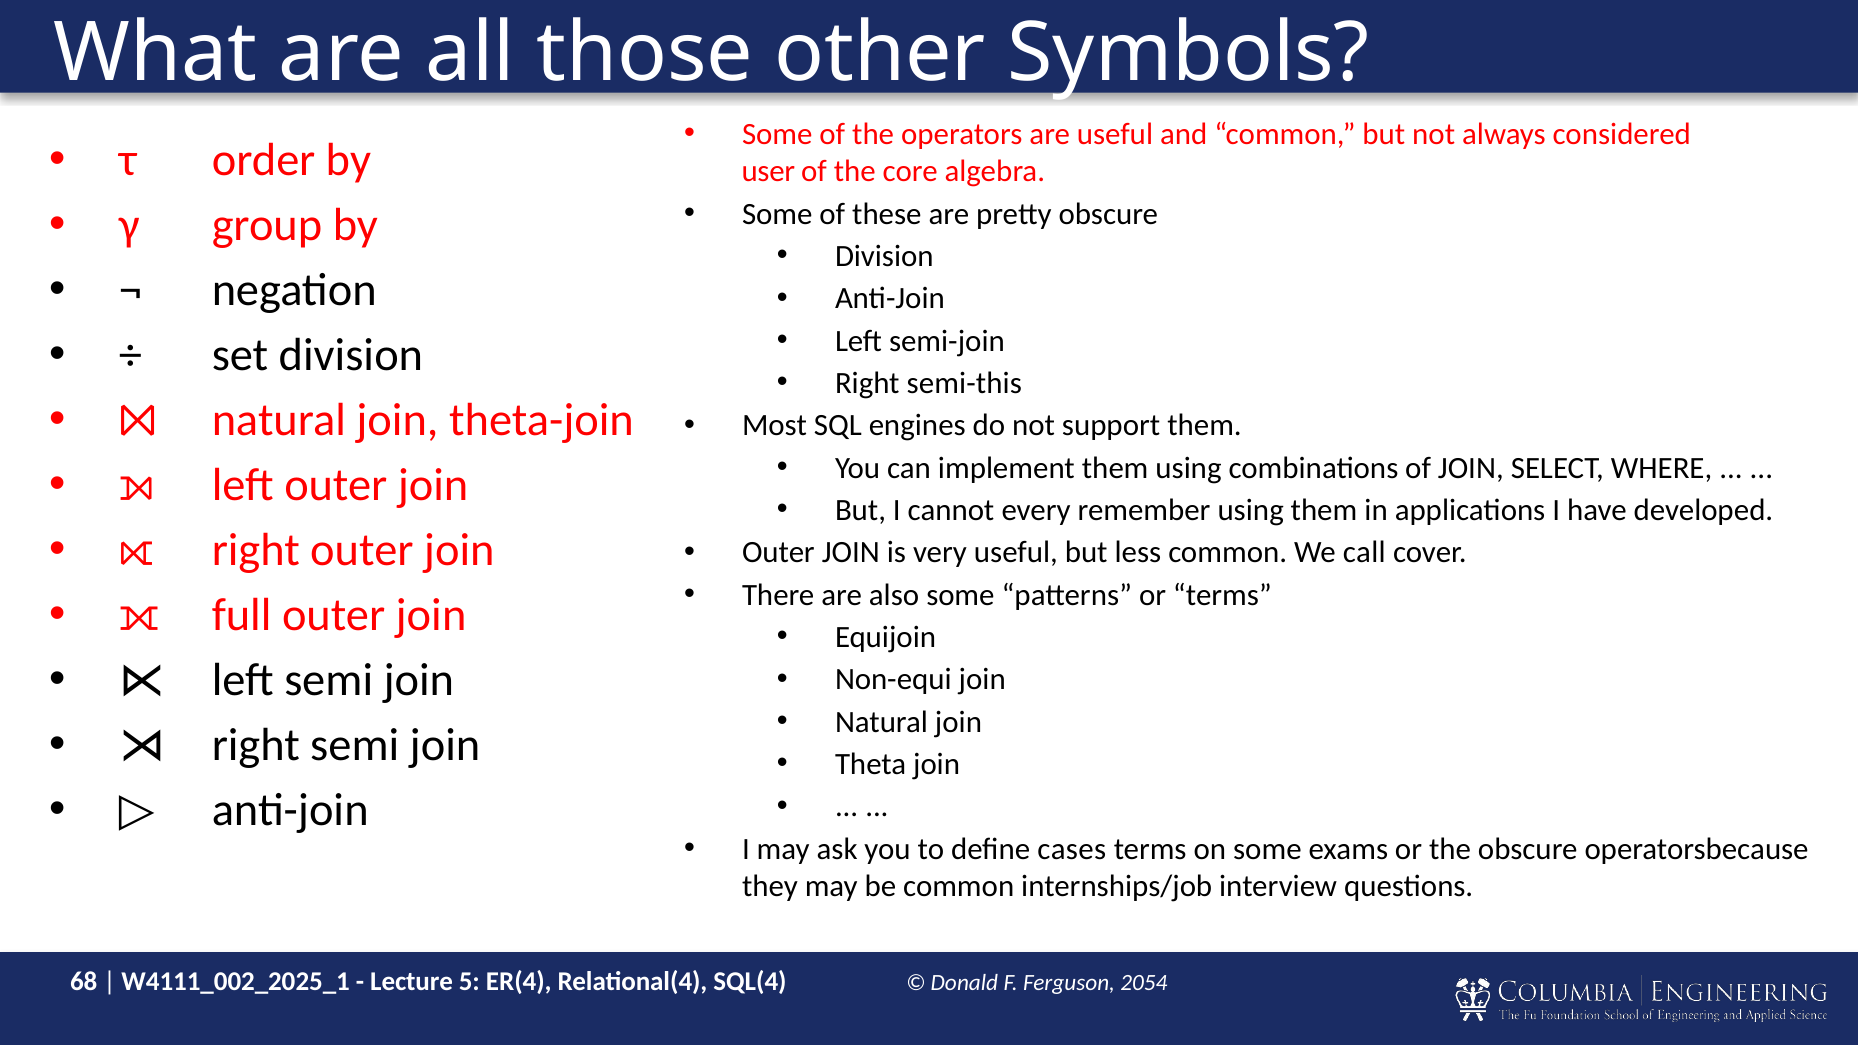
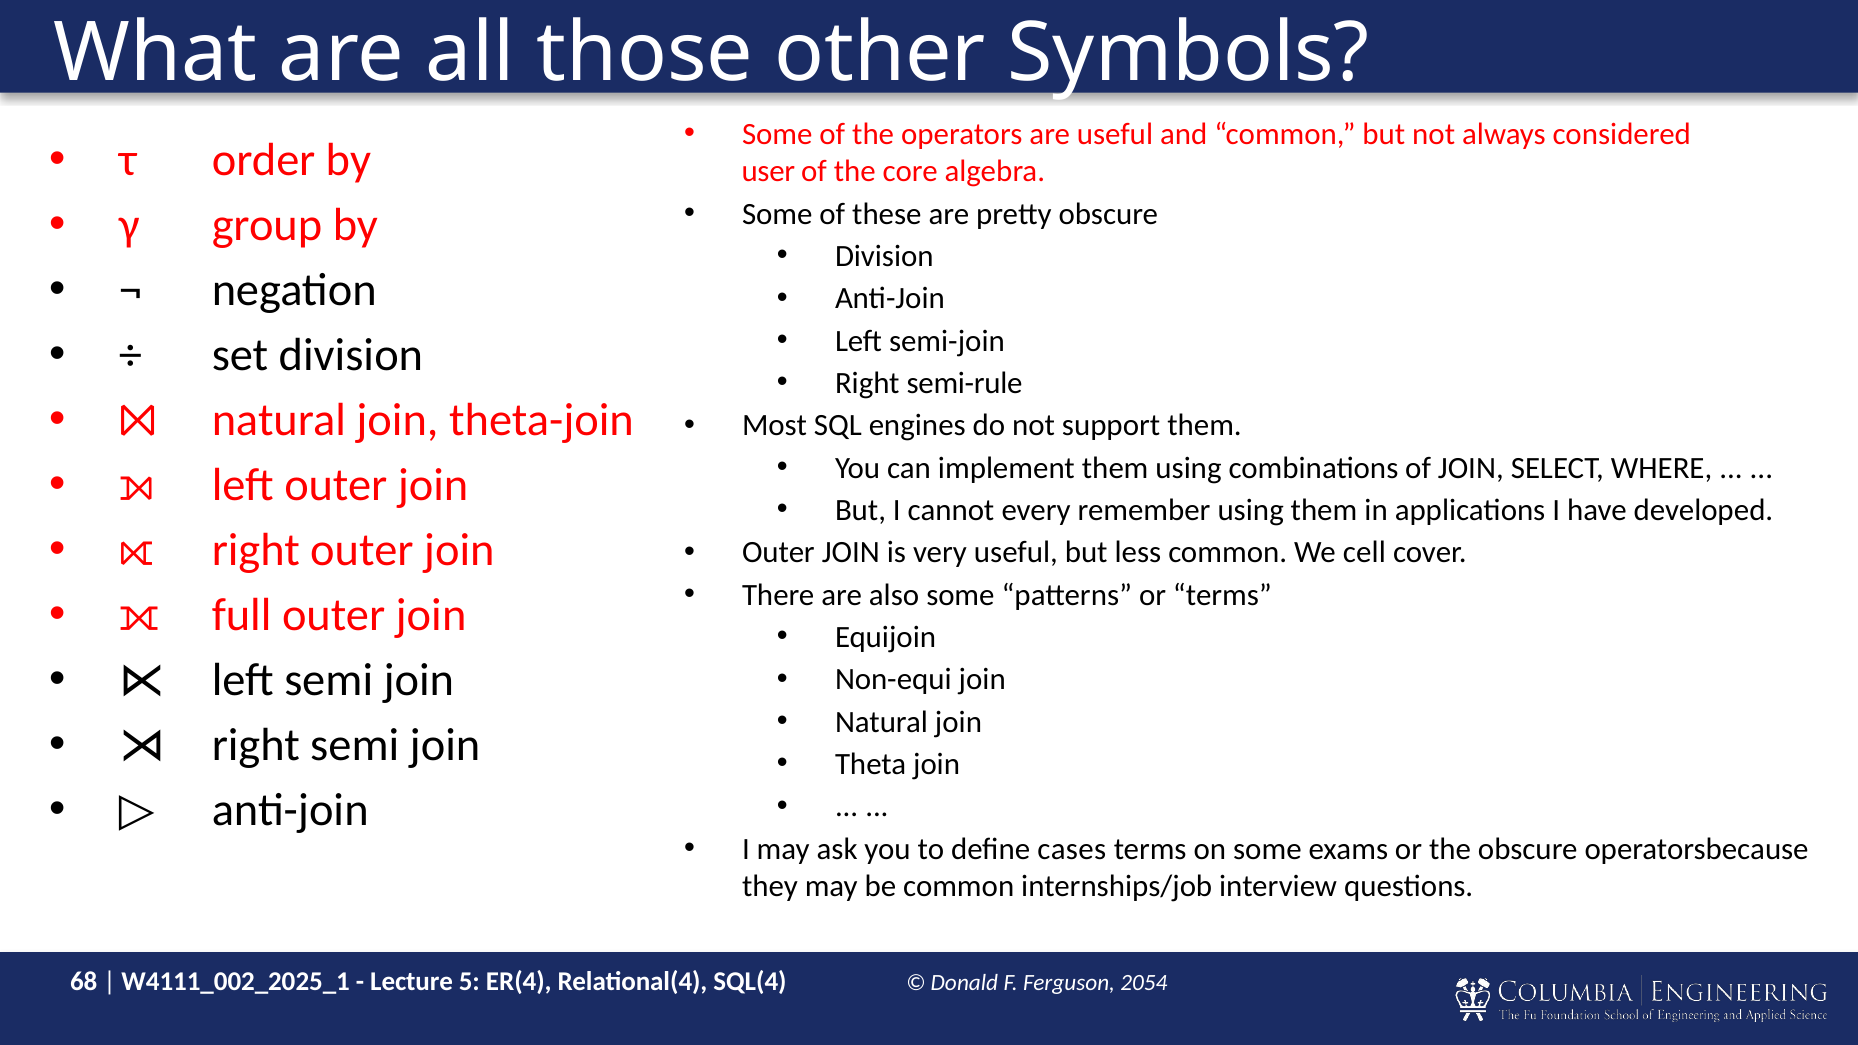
semi-this: semi-this -> semi-rule
call: call -> cell
